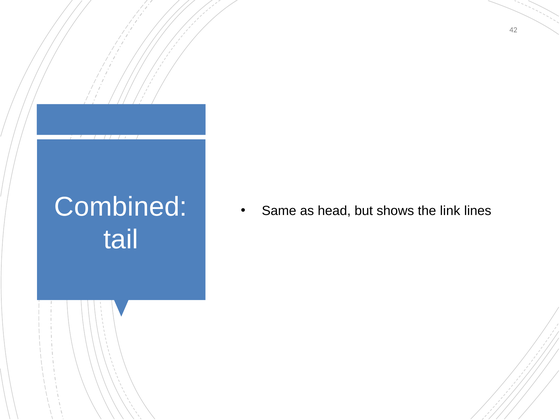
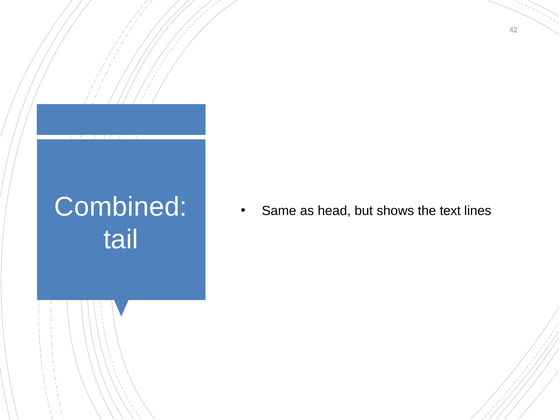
link: link -> text
